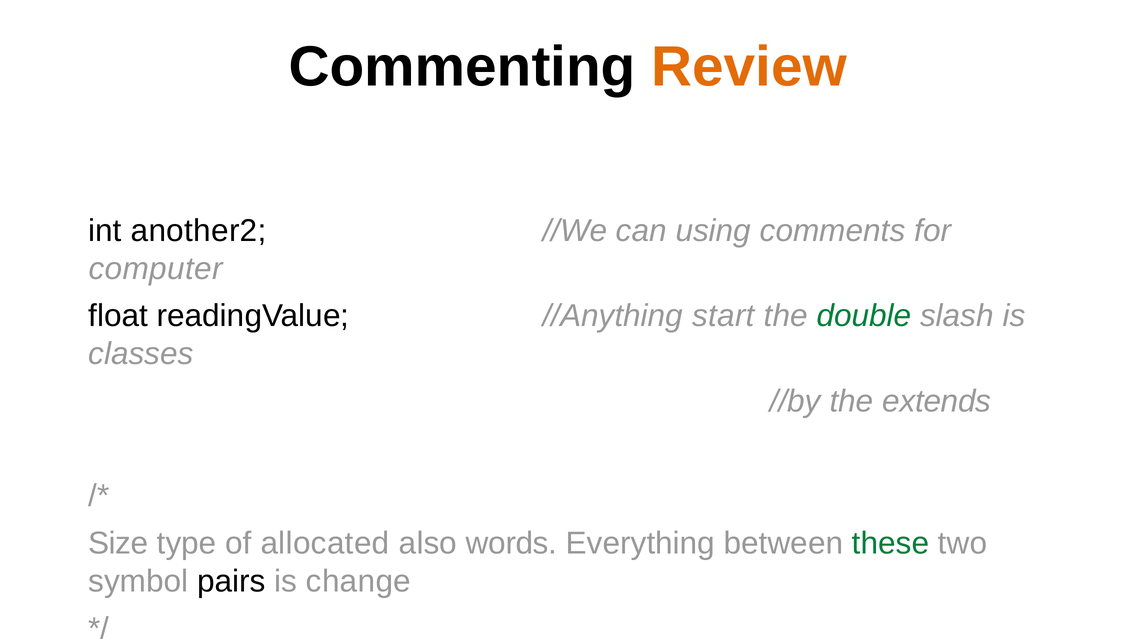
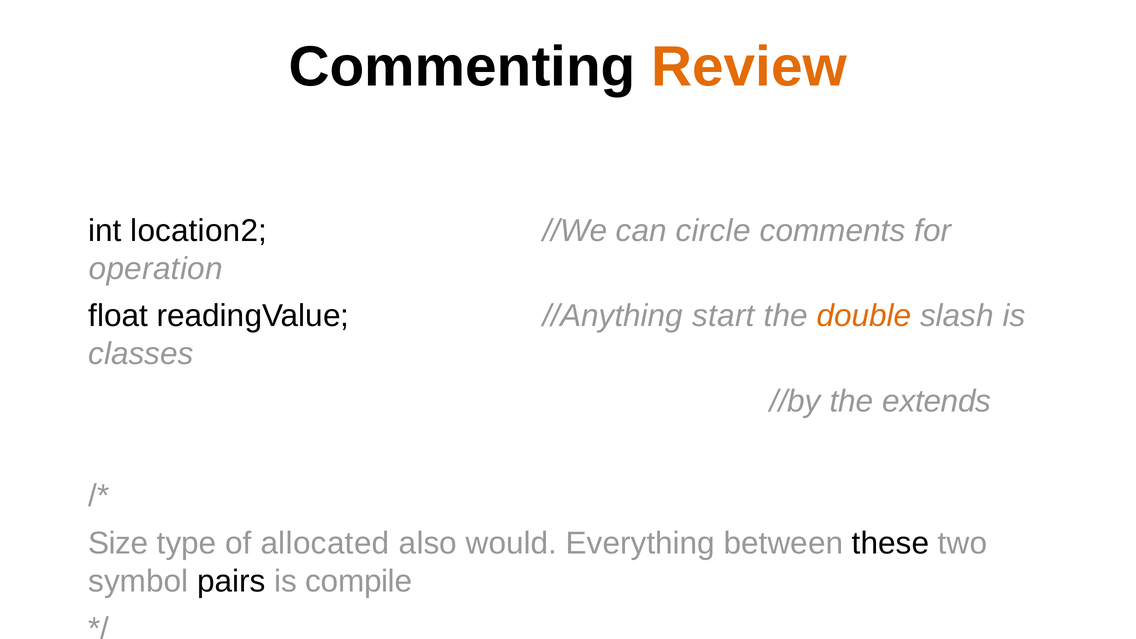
another2: another2 -> location2
using: using -> circle
computer: computer -> operation
double colour: green -> orange
words: words -> would
these colour: green -> black
change: change -> compile
